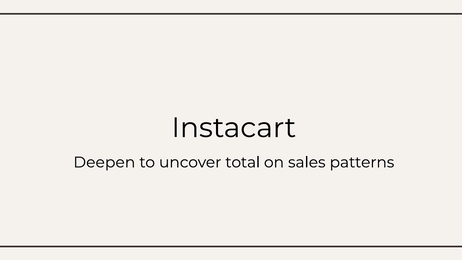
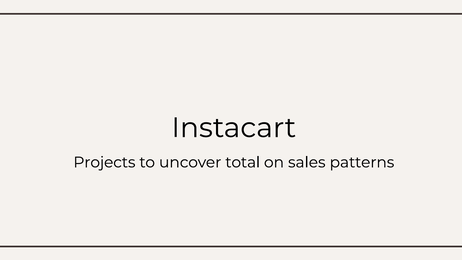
Deepen: Deepen -> Projects
